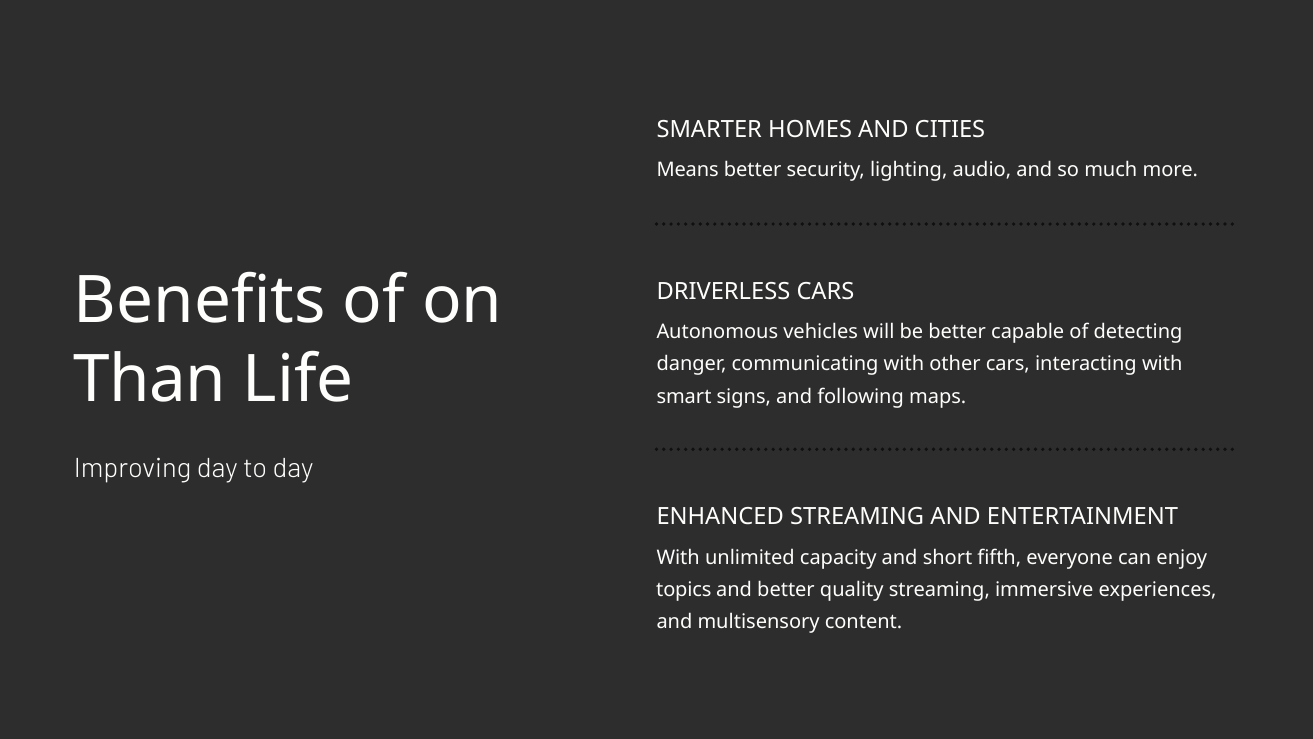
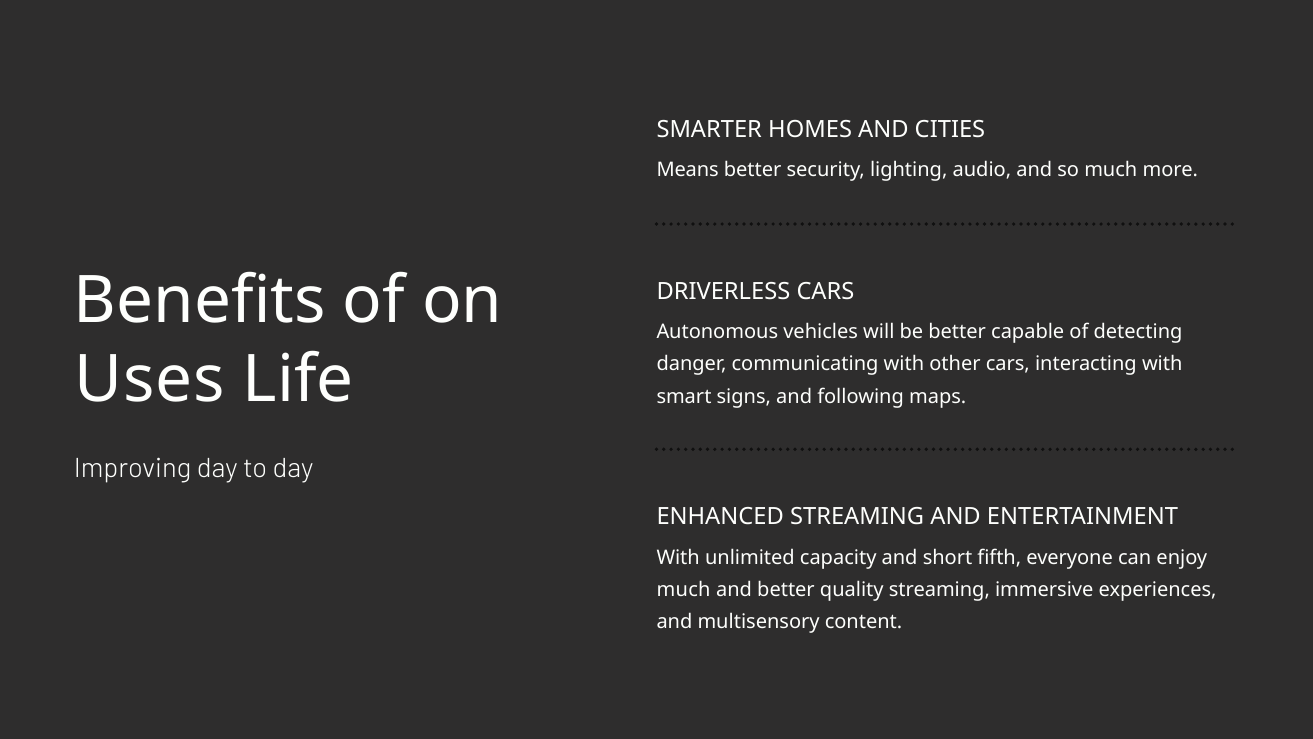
Than: Than -> Uses
topics at (684, 589): topics -> much
